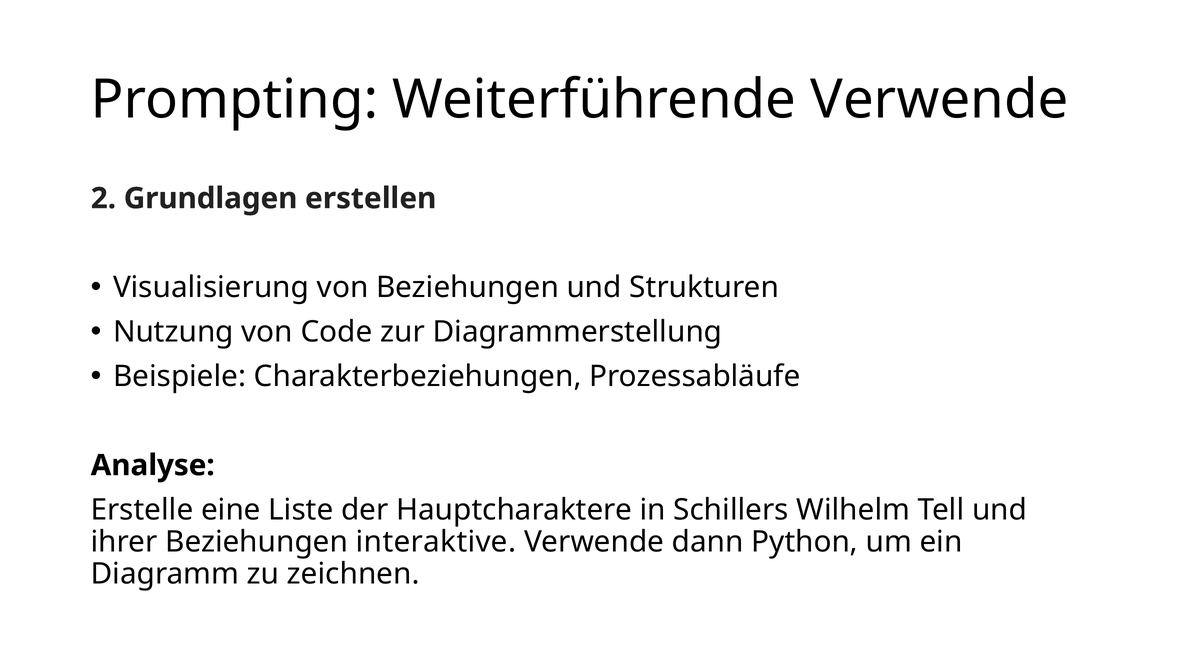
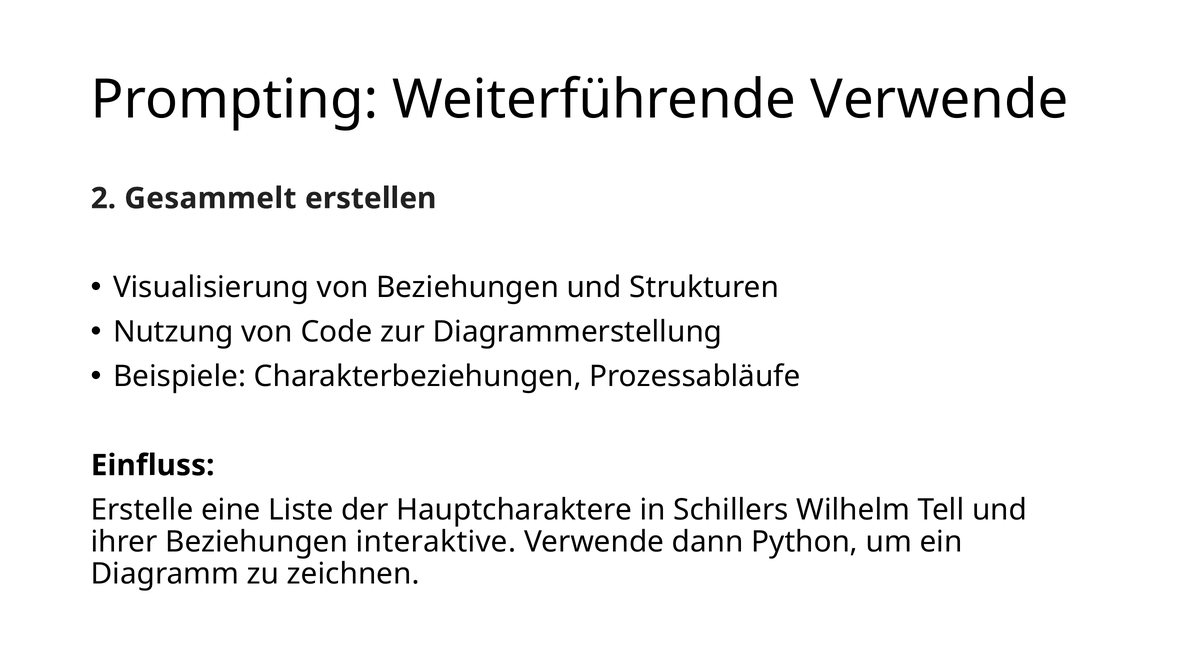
Grundlagen: Grundlagen -> Gesammelt
Analyse: Analyse -> Einfluss
